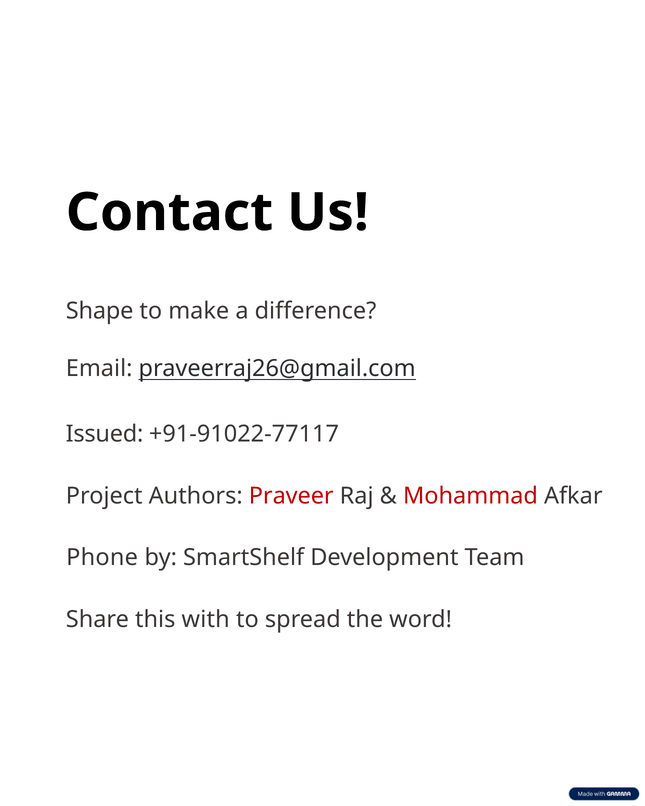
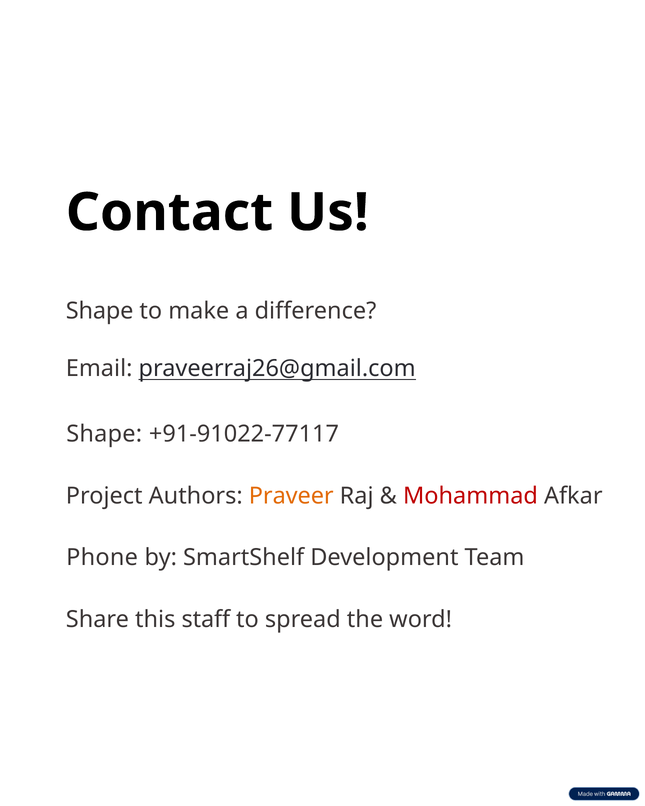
Issued at (104, 434): Issued -> Shape
Praveer colour: red -> orange
with: with -> staff
